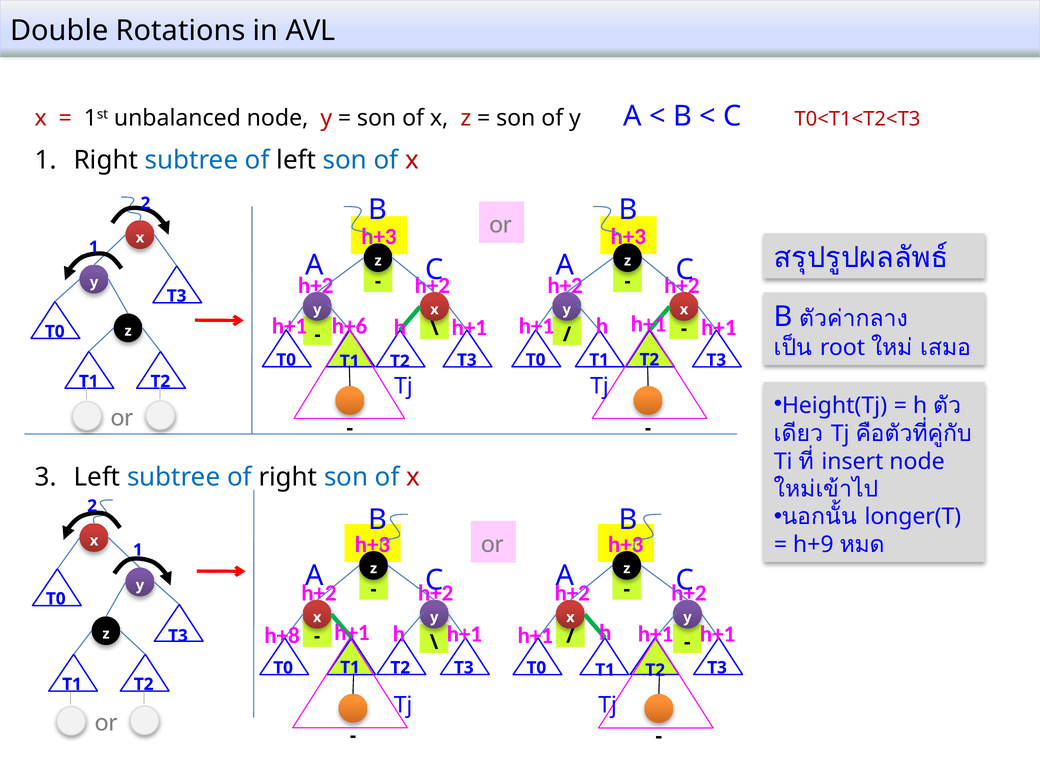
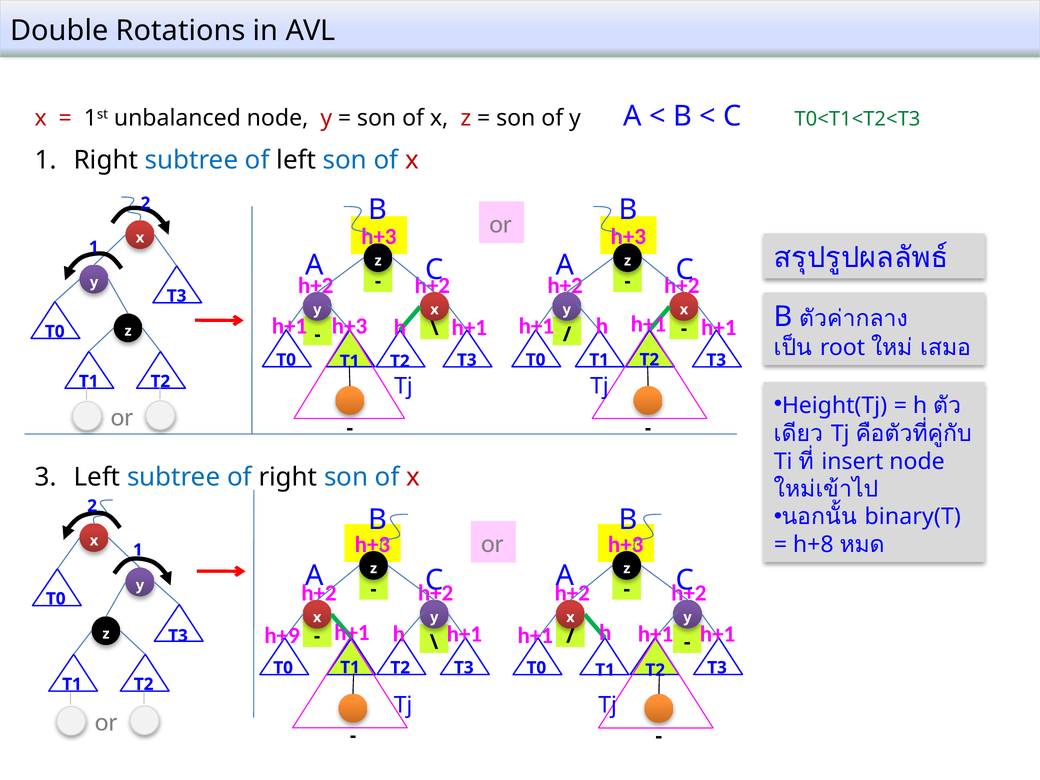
T0<T1<T2<T3 colour: red -> green
h+6 at (349, 326): h+6 -> h+3
longer(T: longer(T -> binary(T
h+9: h+9 -> h+8
h+8: h+8 -> h+9
